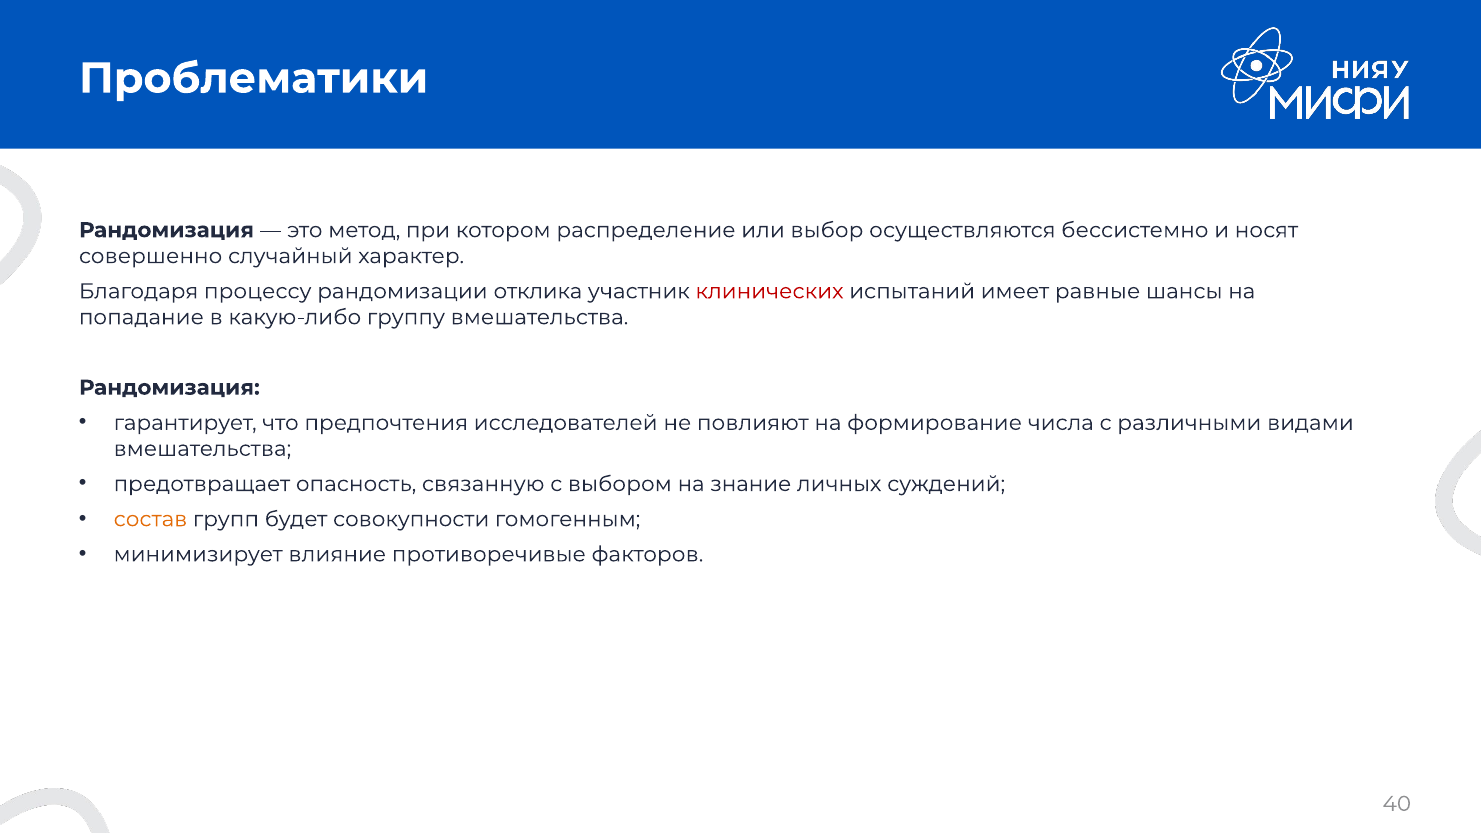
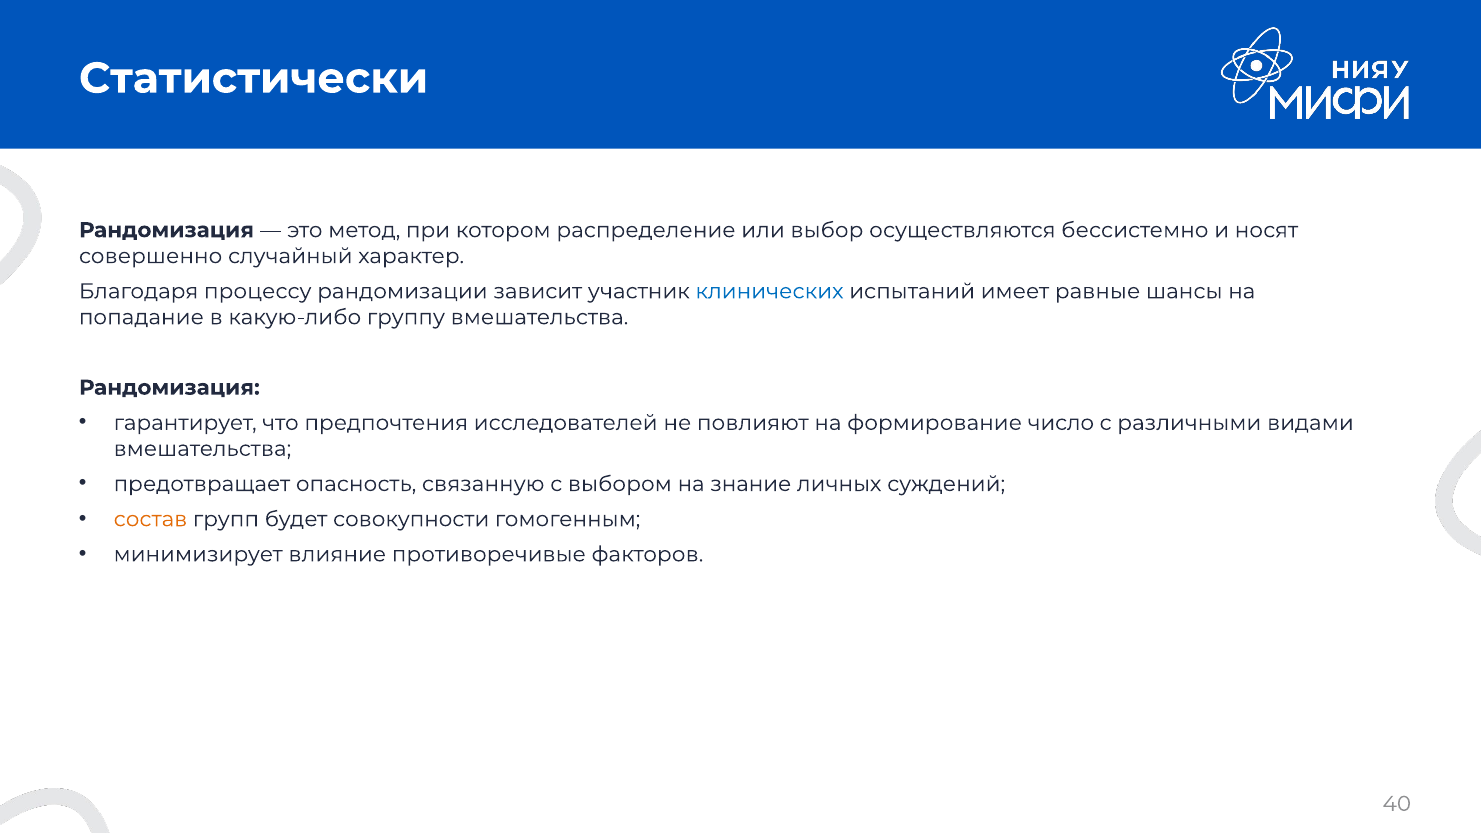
Проблематики: Проблематики -> Статистически
отклика: отклика -> зависит
клинических colour: red -> blue
числа: числа -> число
